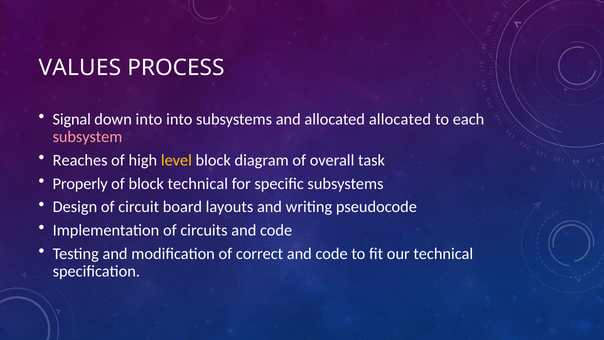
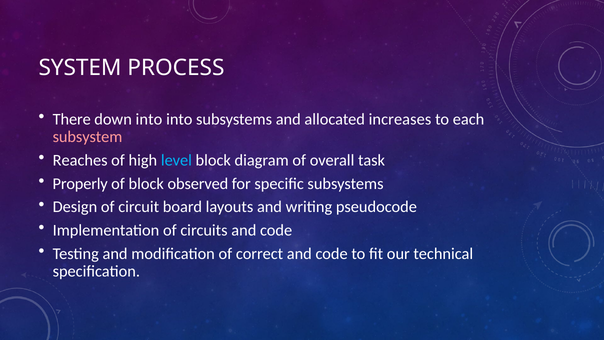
VALUES: VALUES -> SYSTEM
Signal: Signal -> There
allocated allocated: allocated -> increases
level colour: yellow -> light blue
block technical: technical -> observed
